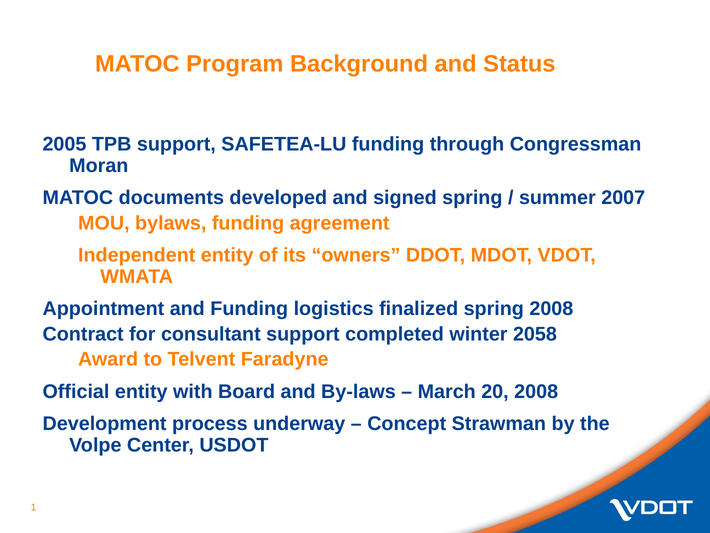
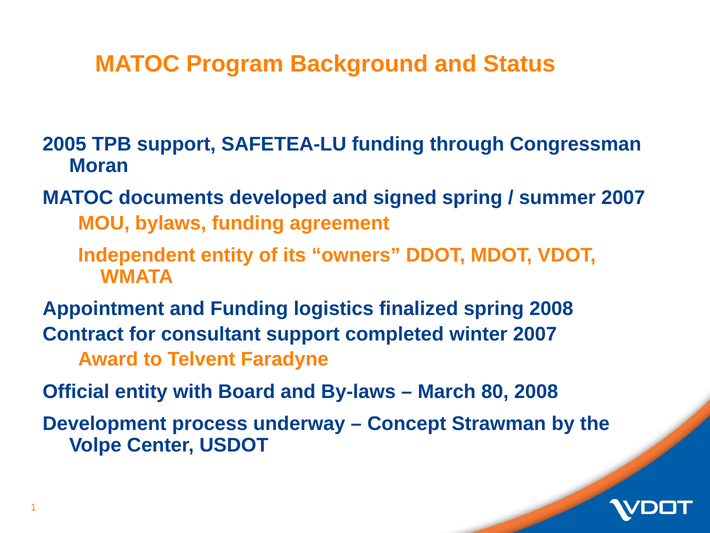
winter 2058: 2058 -> 2007
20: 20 -> 80
